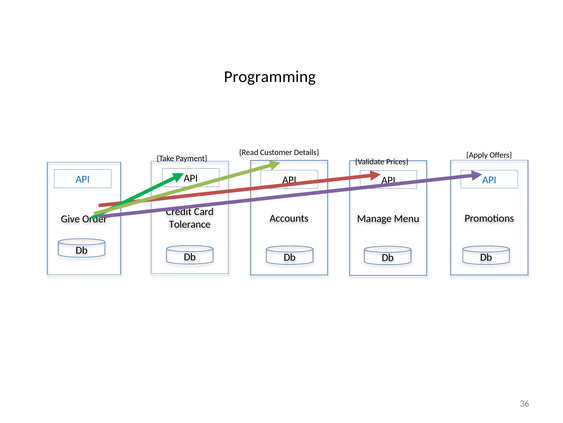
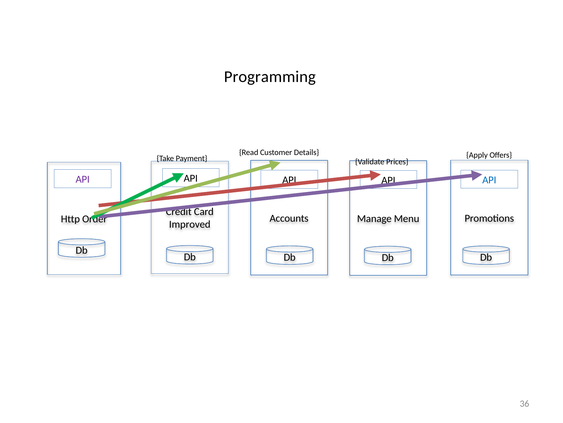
API at (83, 179) colour: blue -> purple
Give: Give -> Http
Tolerance: Tolerance -> Improved
